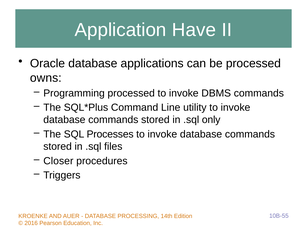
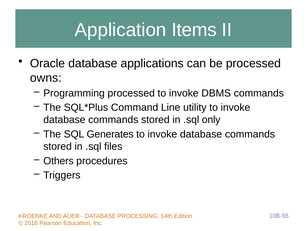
Have: Have -> Items
Processes: Processes -> Generates
Closer: Closer -> Others
